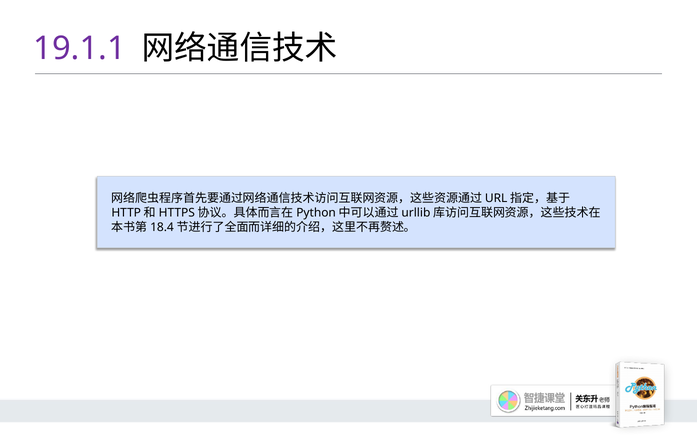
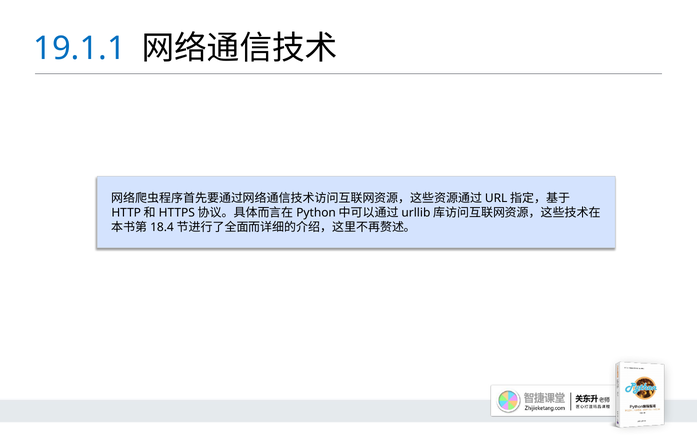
19.1.1 colour: purple -> blue
